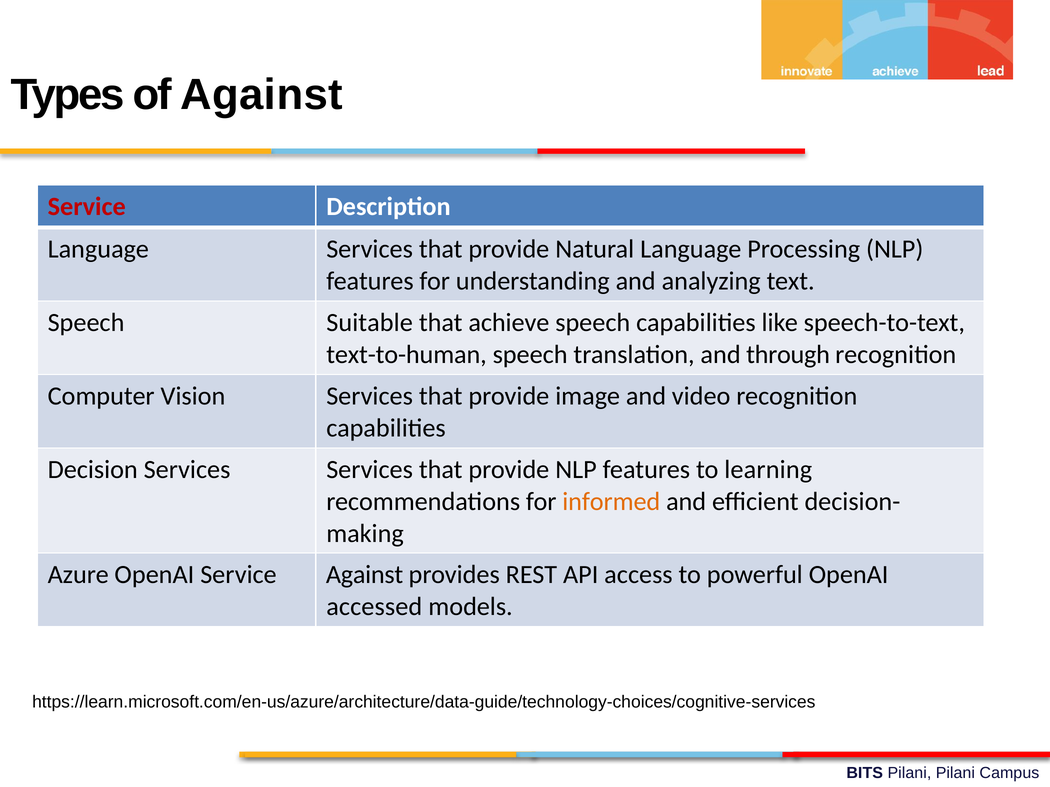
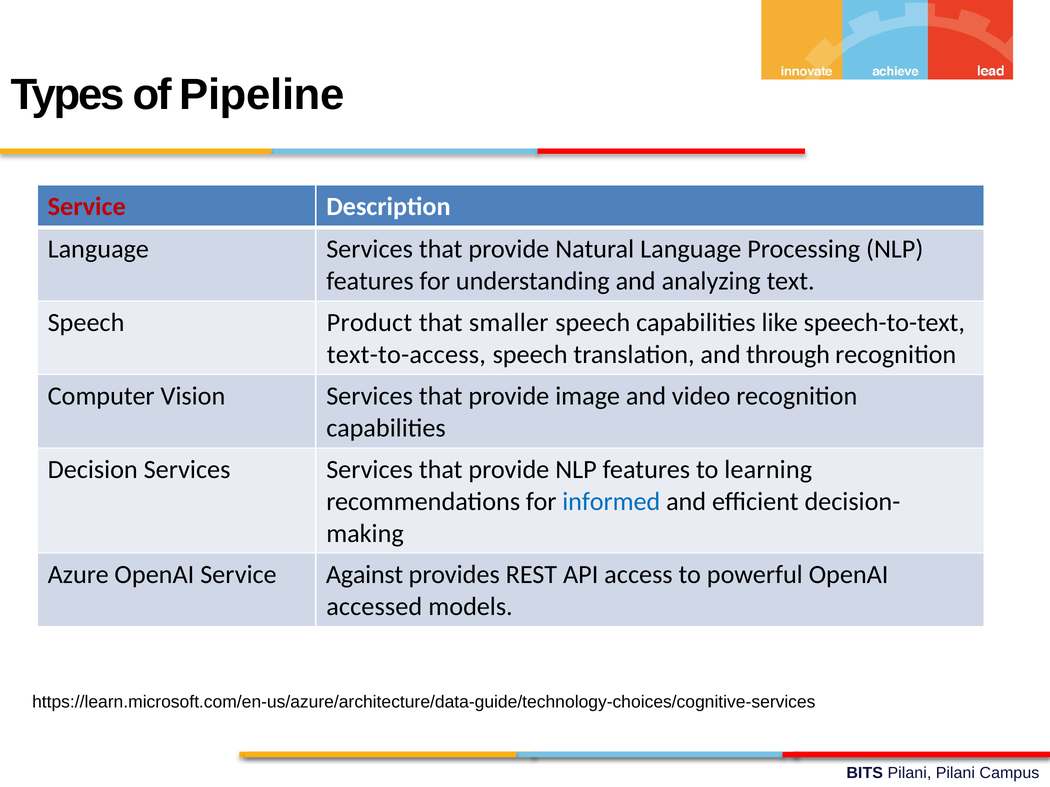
of Against: Against -> Pipeline
Suitable: Suitable -> Product
achieve: achieve -> smaller
text-to-human: text-to-human -> text-to-access
informed colour: orange -> blue
